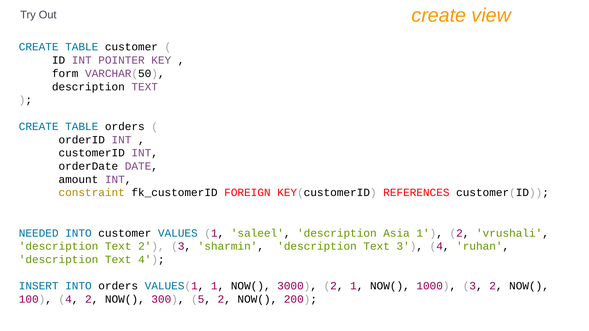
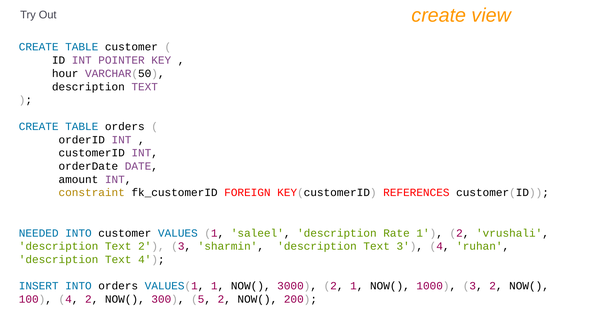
form: form -> hour
Asia: Asia -> Rate
